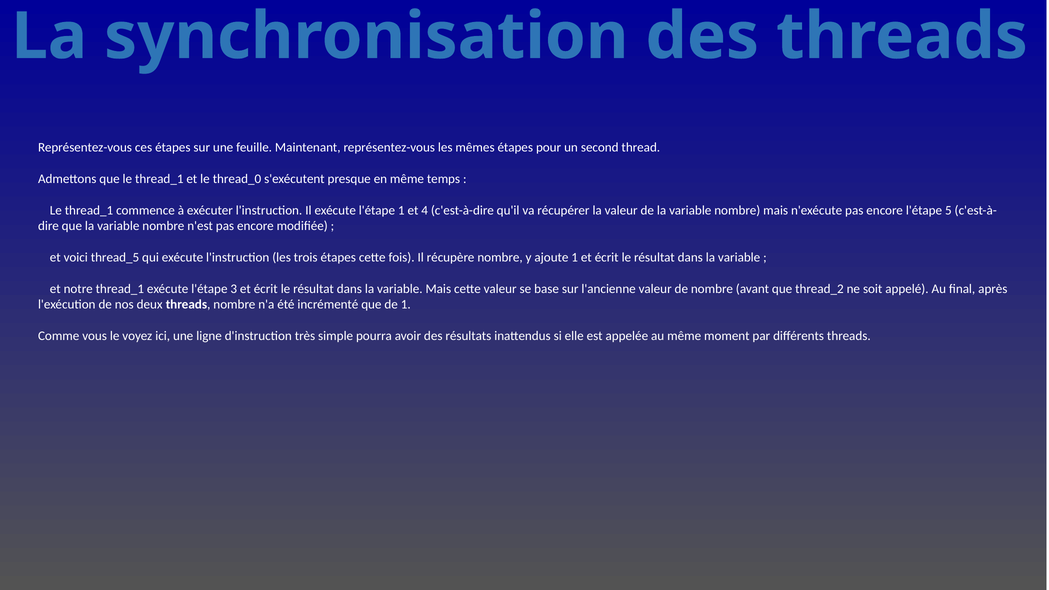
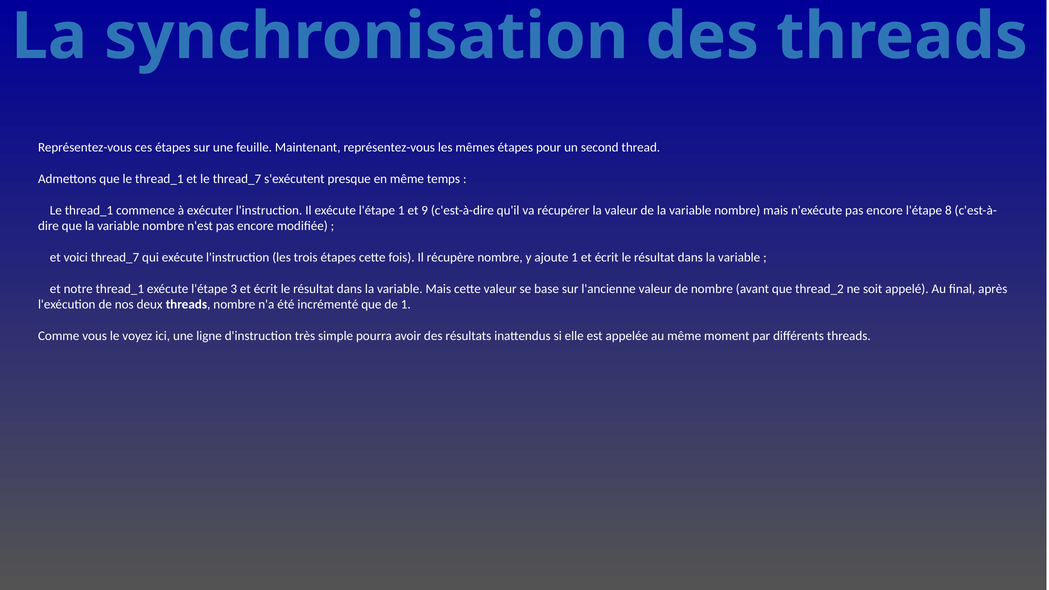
le thread_0: thread_0 -> thread_7
4: 4 -> 9
5: 5 -> 8
voici thread_5: thread_5 -> thread_7
